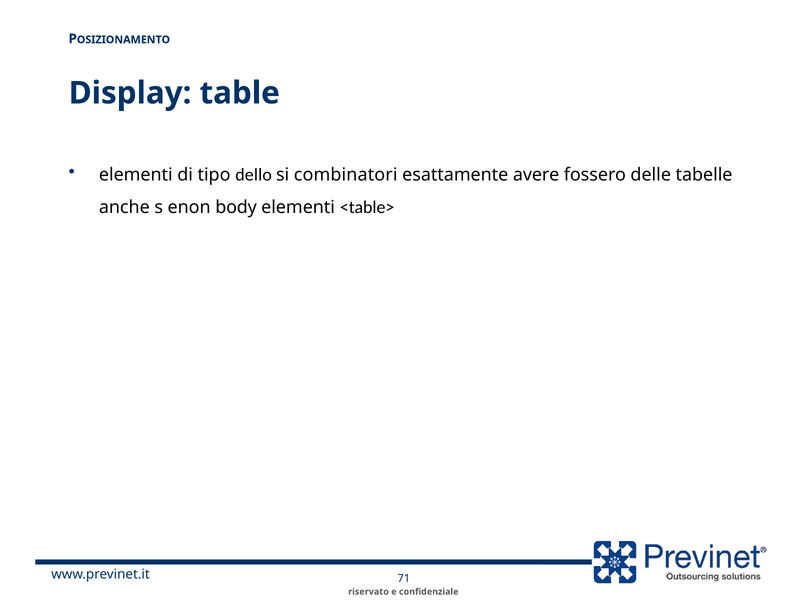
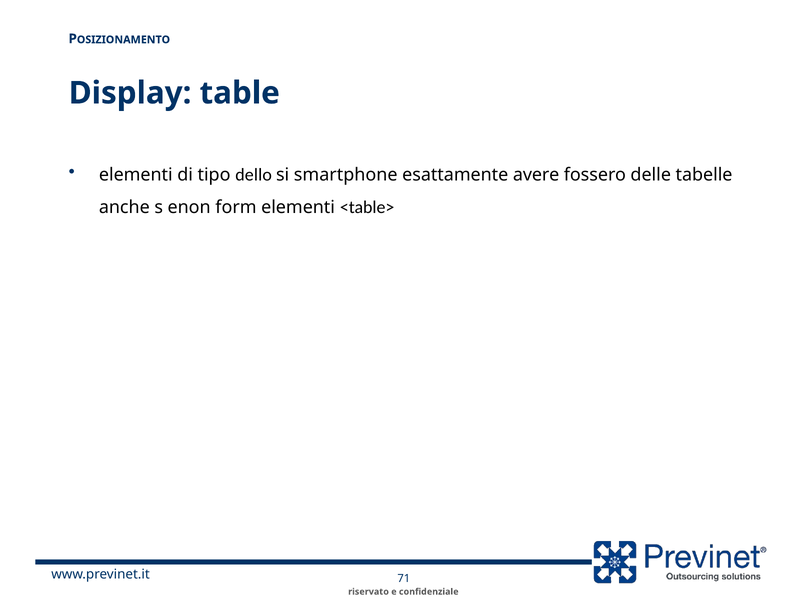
combinatori: combinatori -> smartphone
body: body -> form
